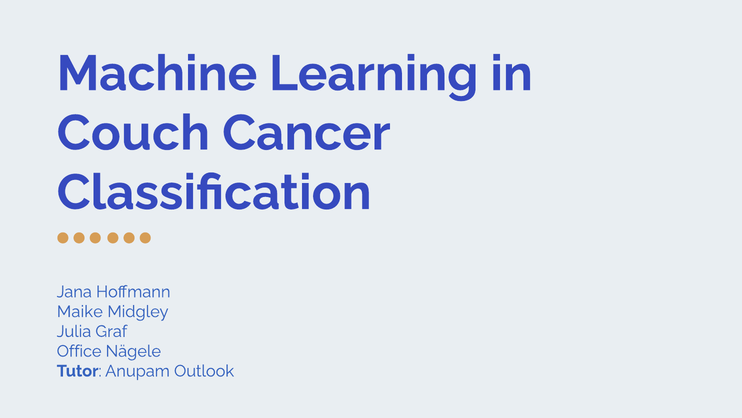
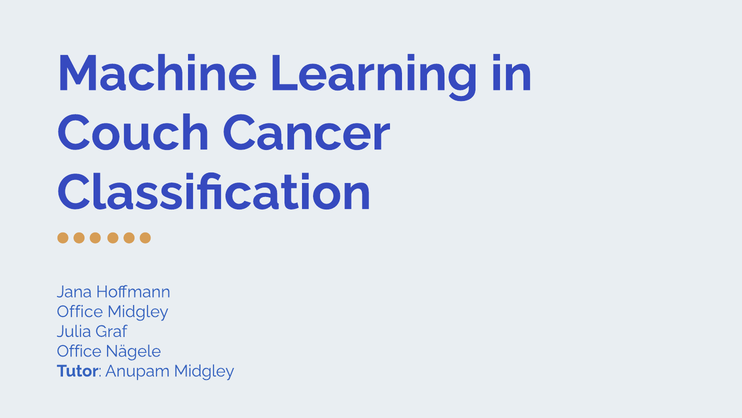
Maike at (80, 311): Maike -> Office
Anupam Outlook: Outlook -> Midgley
